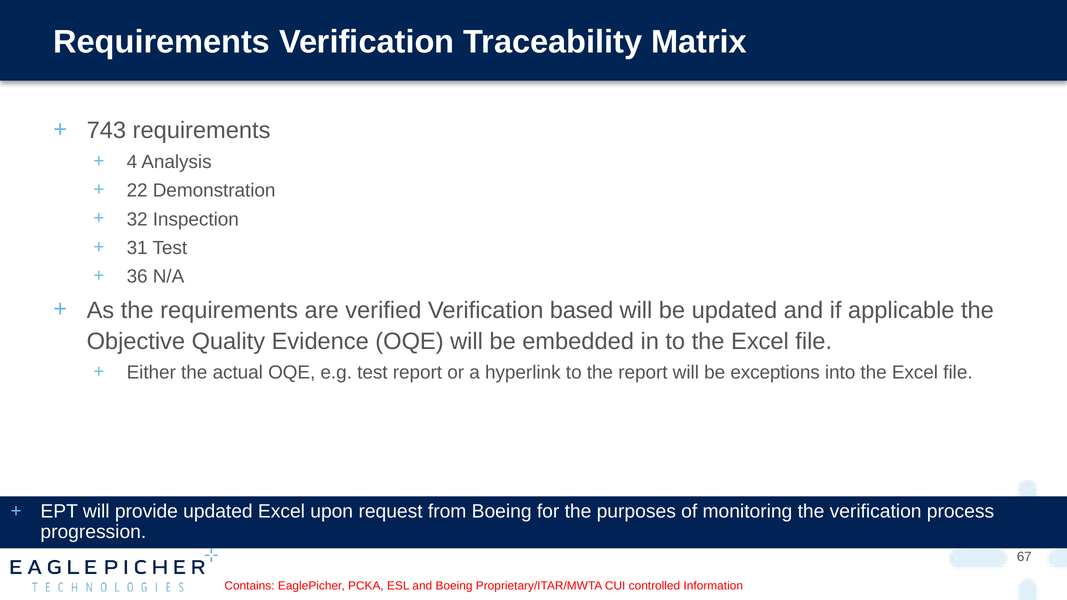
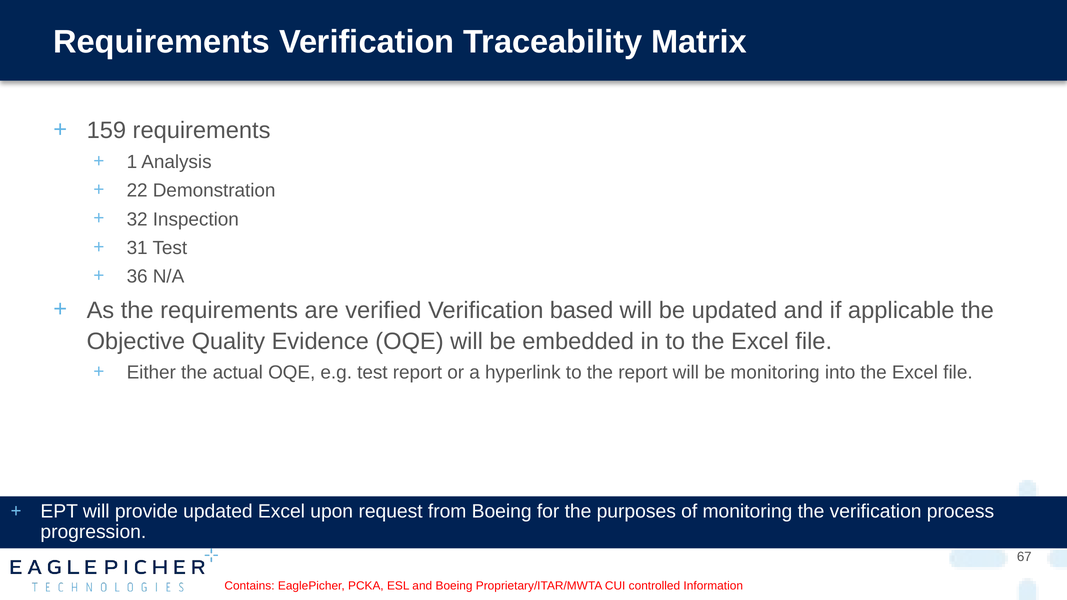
743: 743 -> 159
4: 4 -> 1
be exceptions: exceptions -> monitoring
